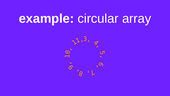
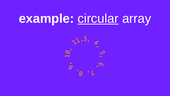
circular underline: none -> present
